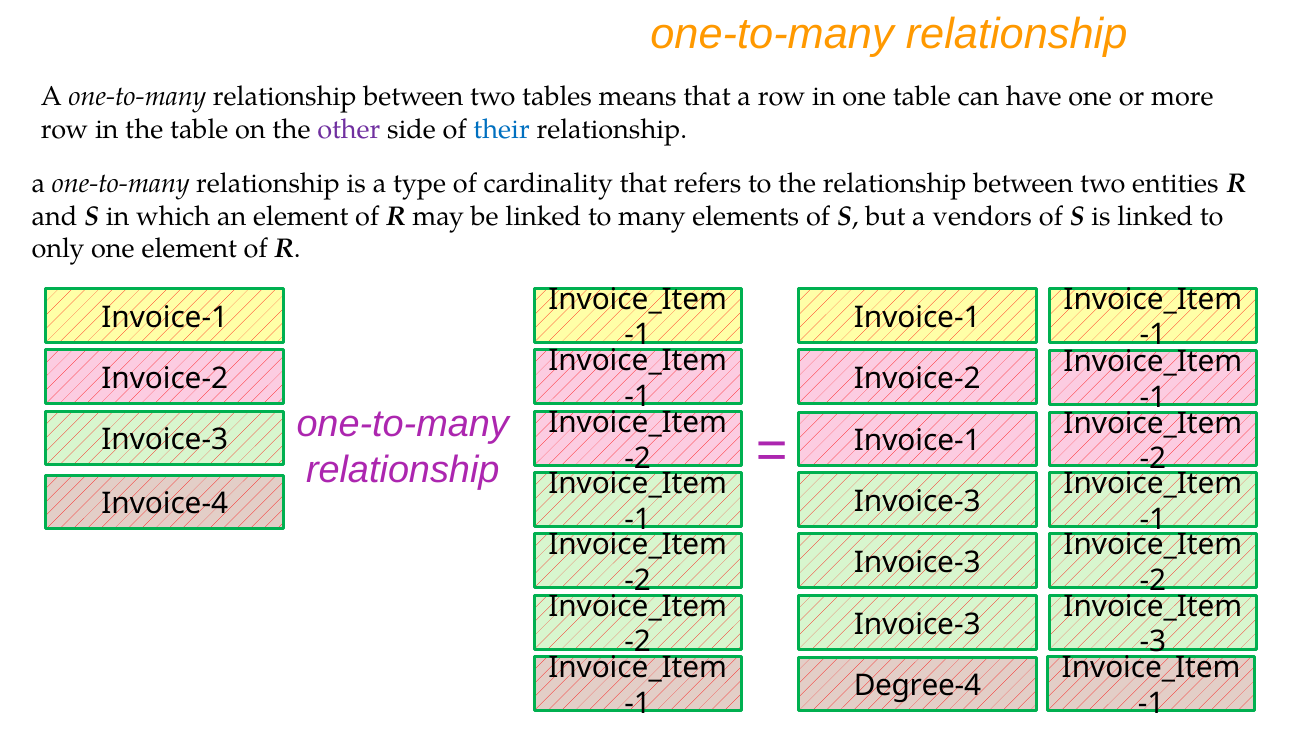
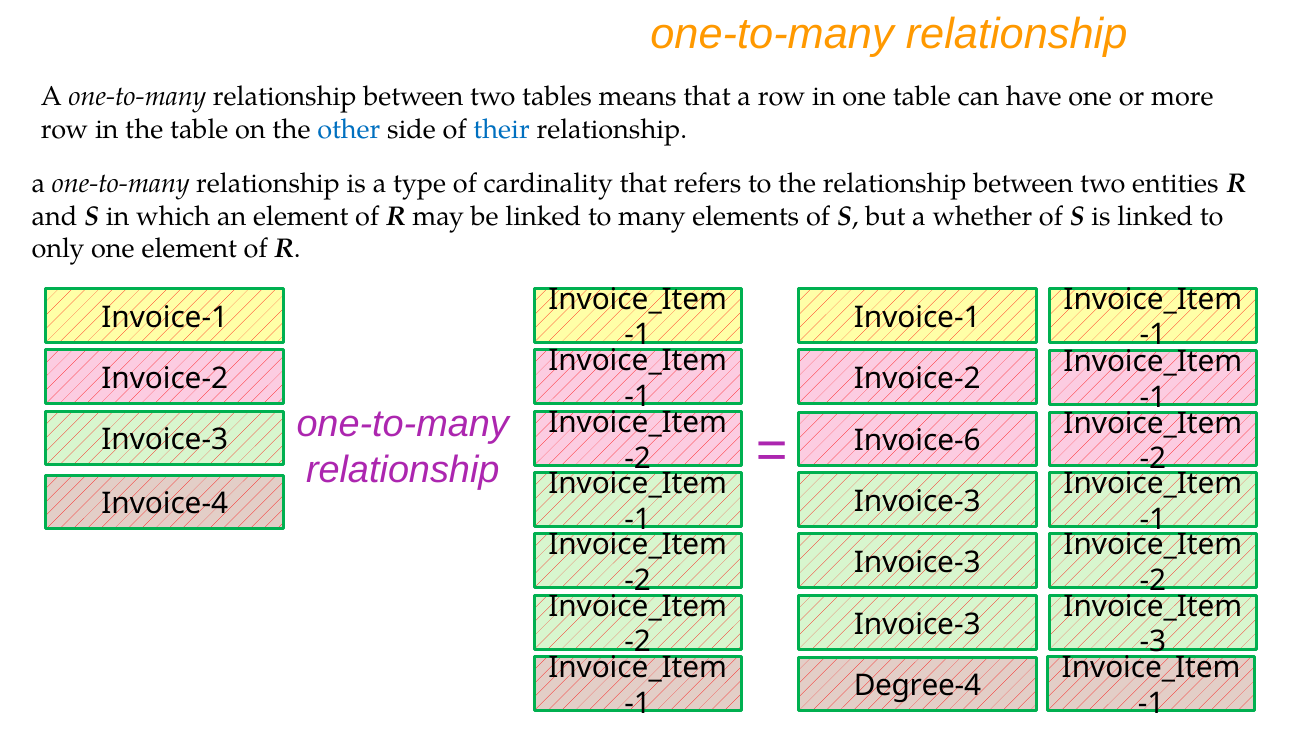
other colour: purple -> blue
vendors: vendors -> whether
Invoice-1 at (917, 441): Invoice-1 -> Invoice-6
